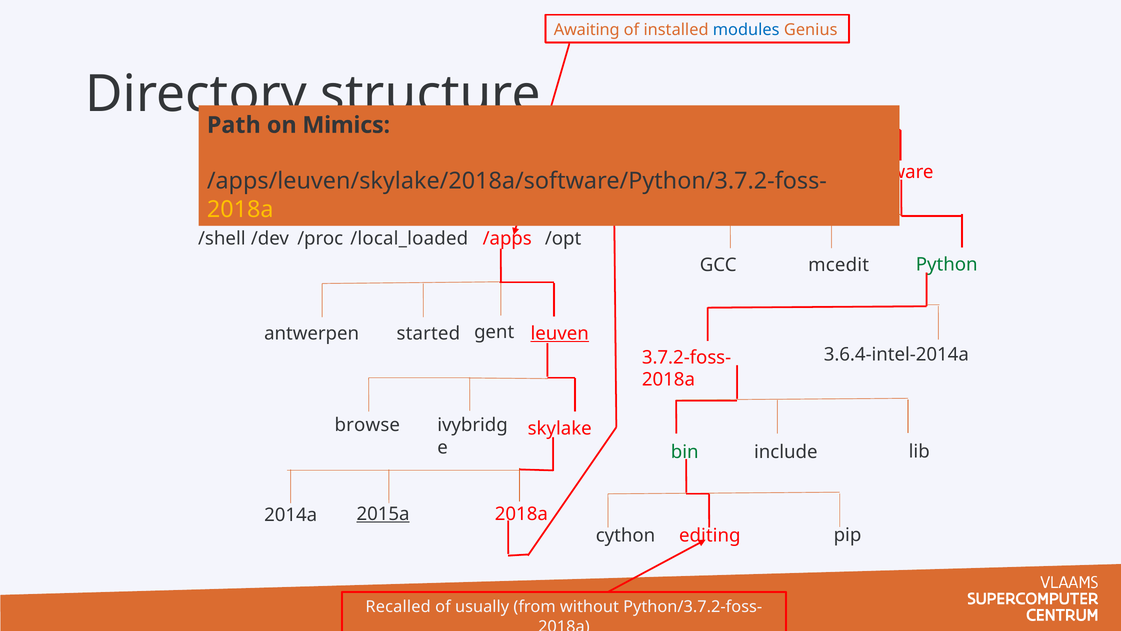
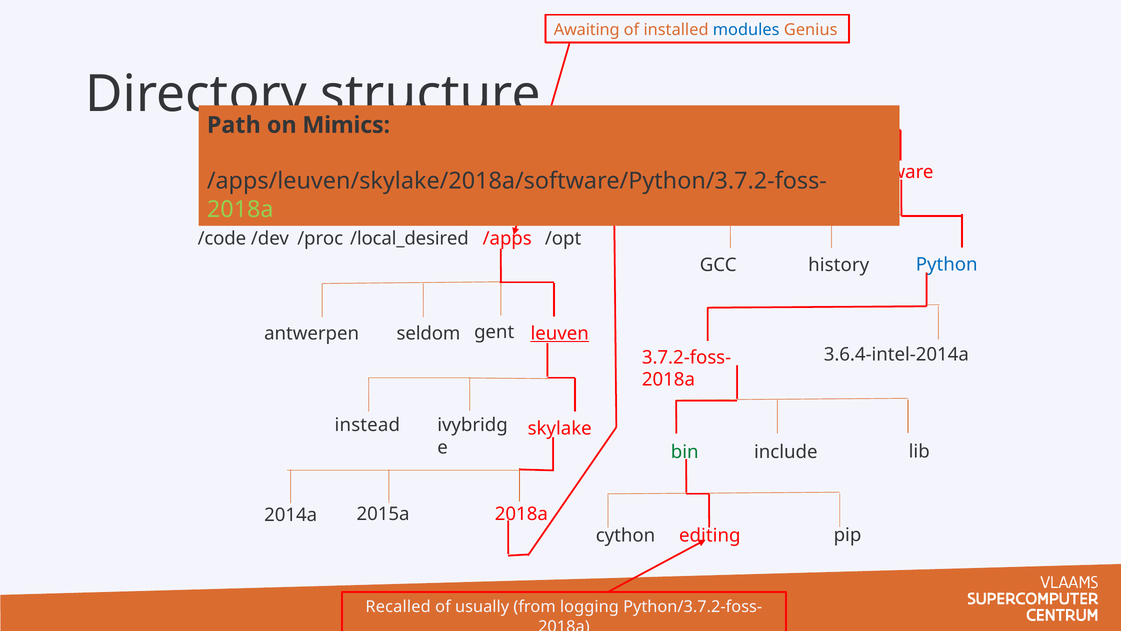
2018a at (240, 209) colour: yellow -> light green
/shell: /shell -> /code
/local_loaded: /local_loaded -> /local_desired
Python colour: green -> blue
mcedit: mcedit -> history
started: started -> seldom
browse: browse -> instead
2015a underline: present -> none
without: without -> logging
